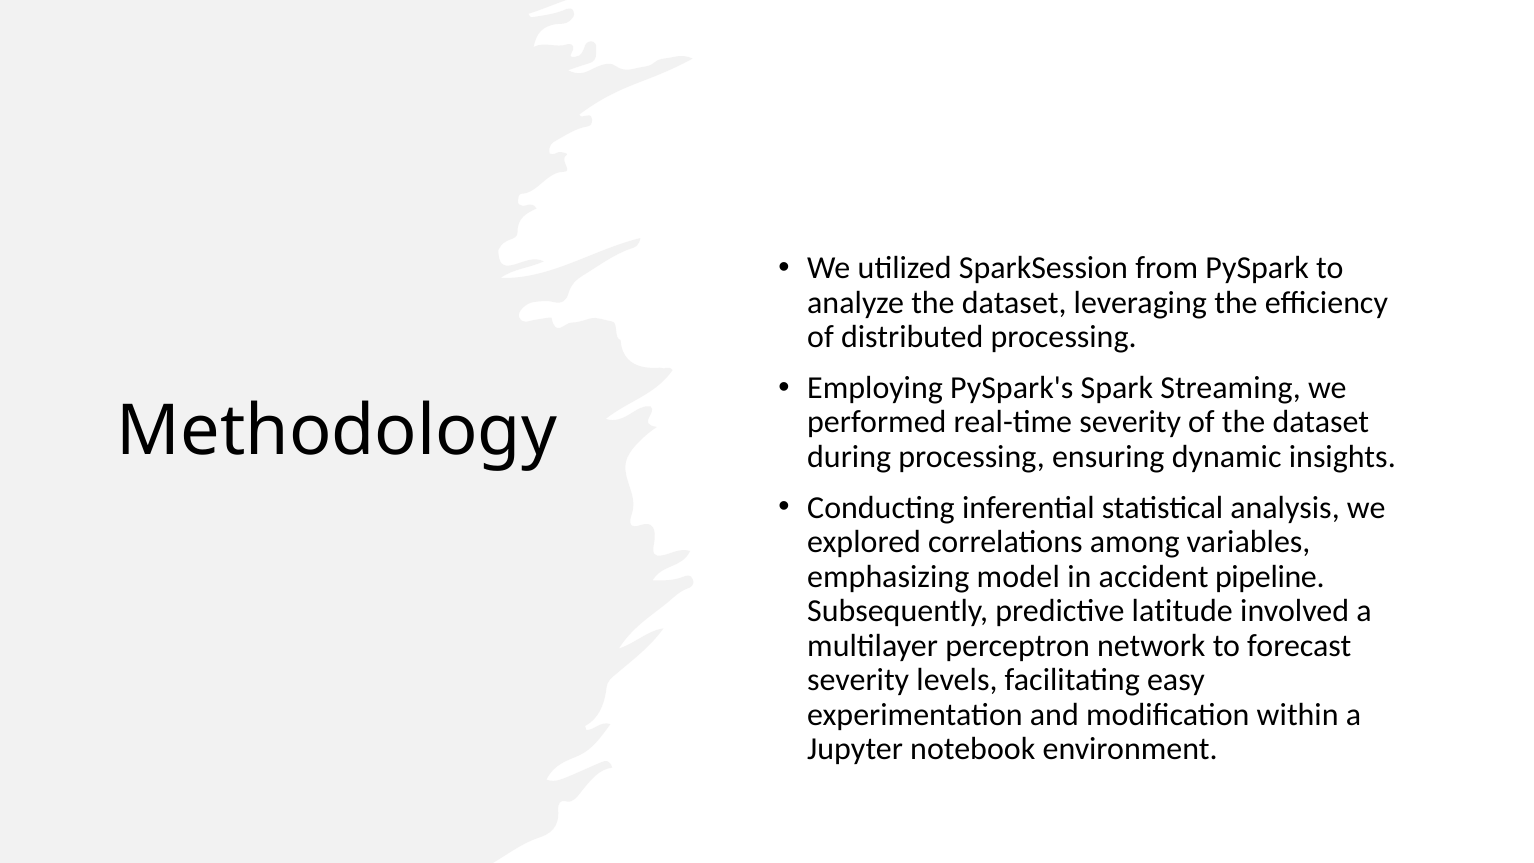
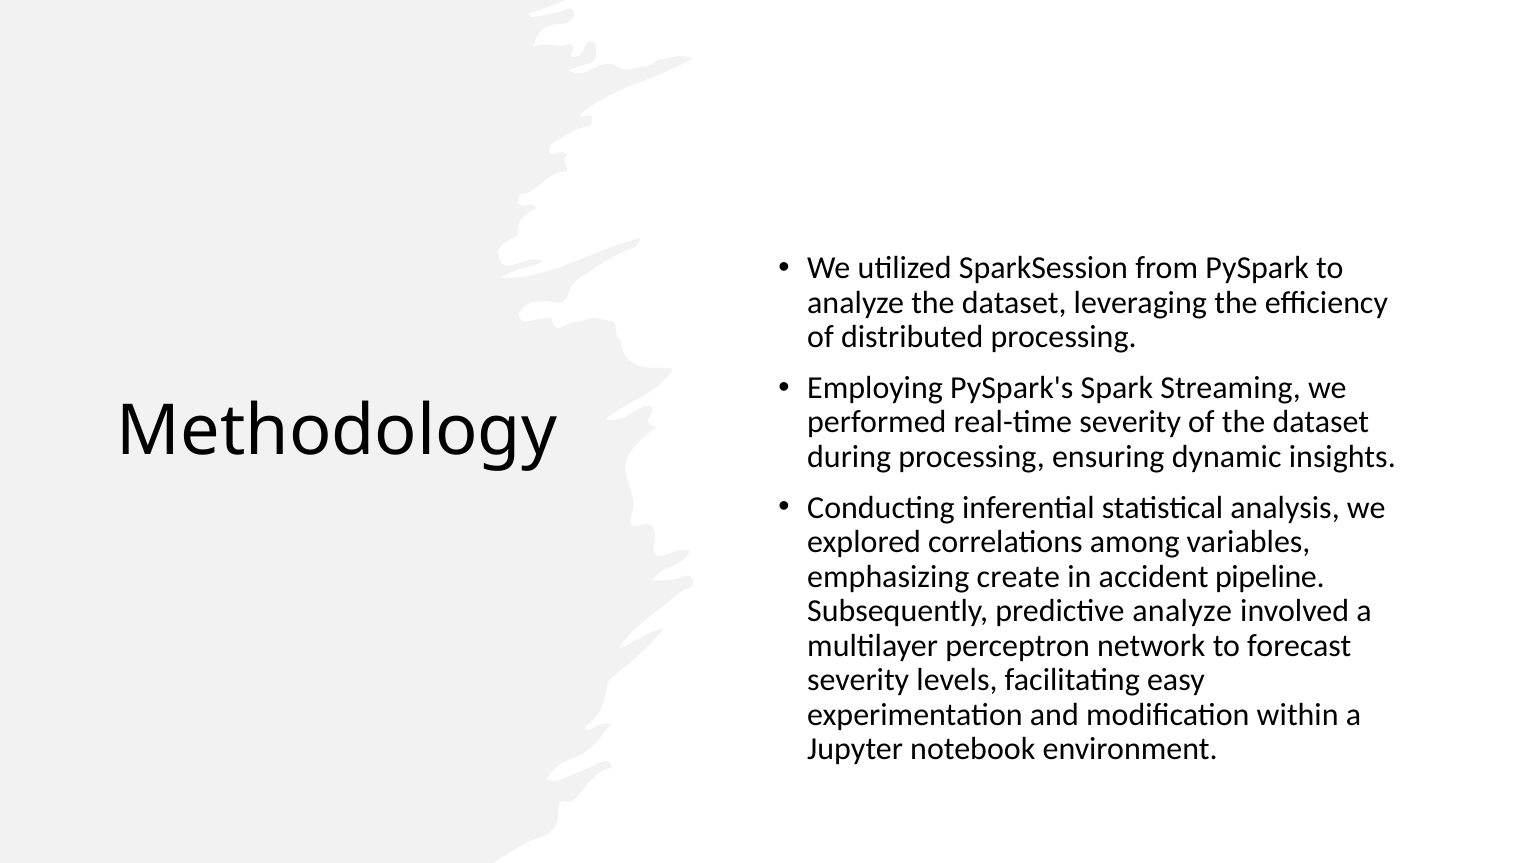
model: model -> create
predictive latitude: latitude -> analyze
